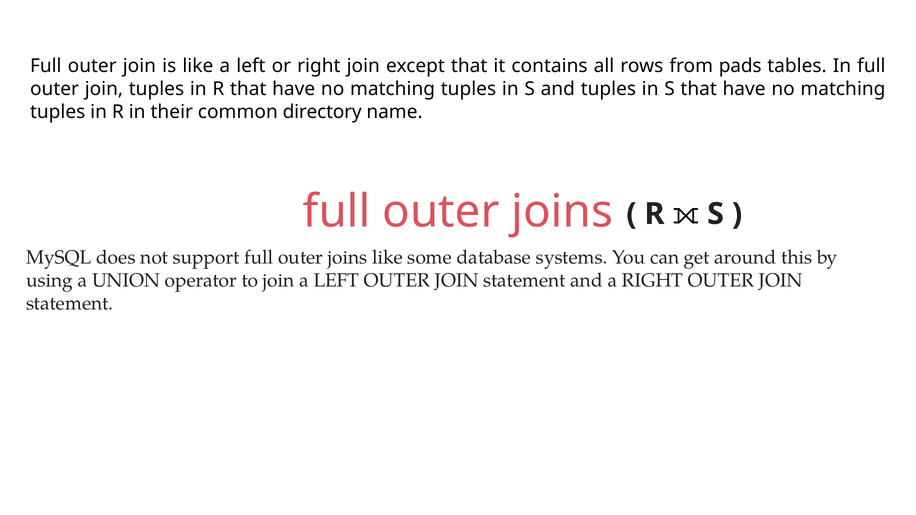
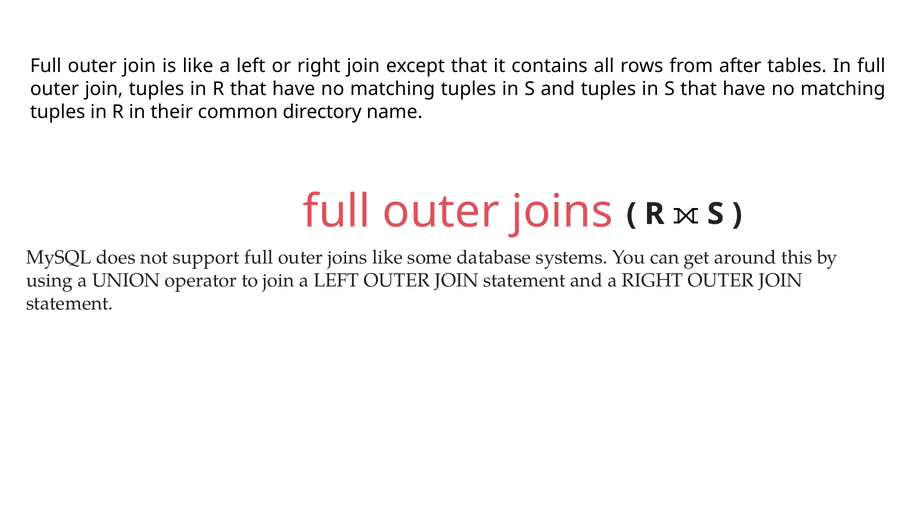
pads: pads -> after
